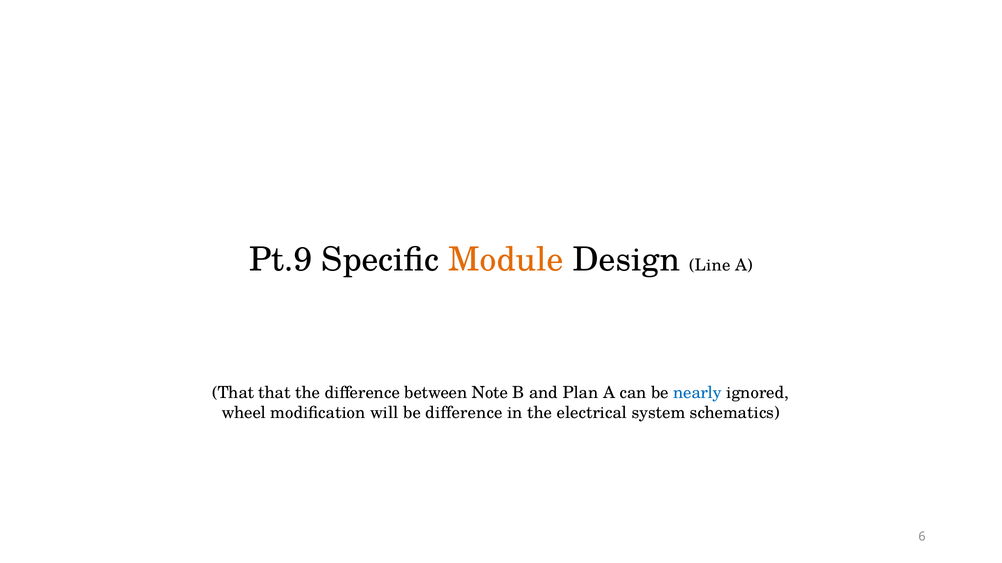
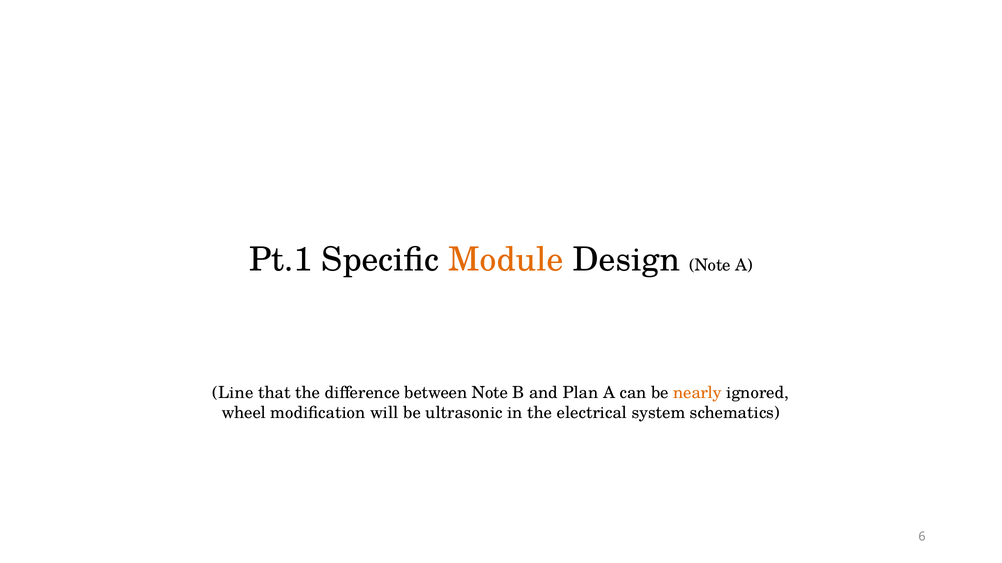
Pt.9: Pt.9 -> Pt.1
Design Line: Line -> Note
That at (233, 393): That -> Line
nearly colour: blue -> orange
be difference: difference -> ultrasonic
